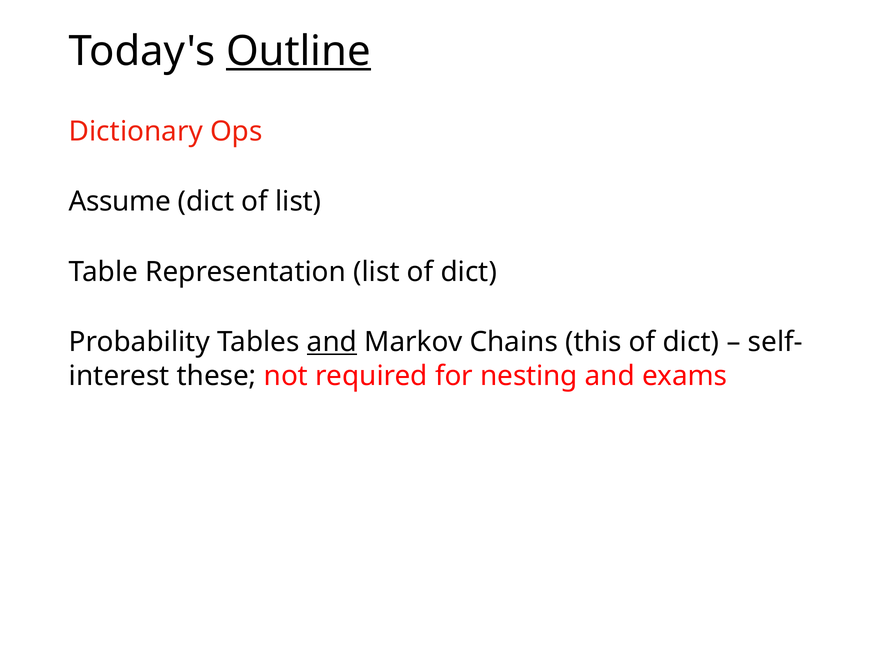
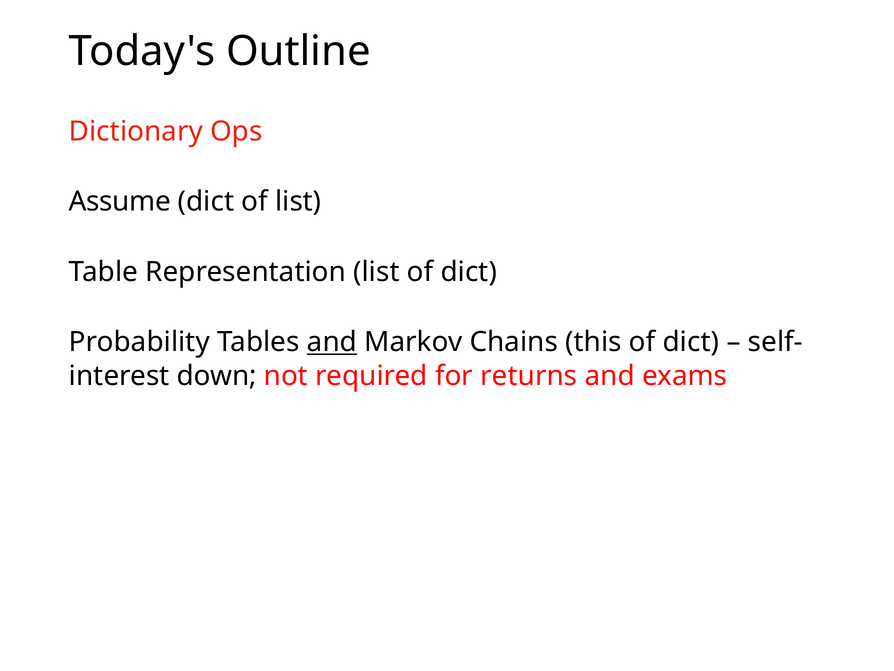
Outline underline: present -> none
these: these -> down
nesting: nesting -> returns
